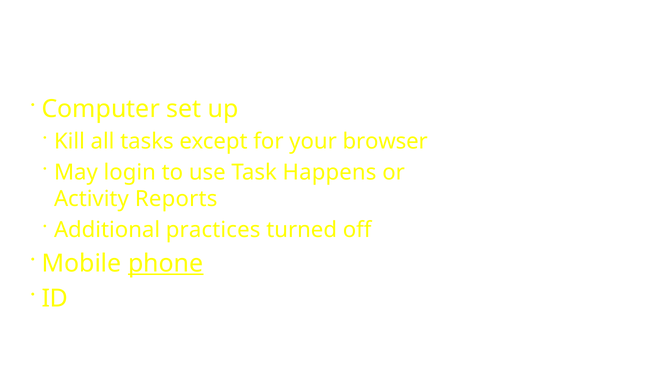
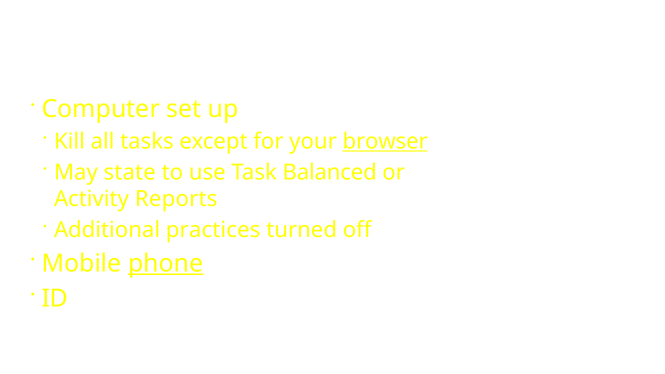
browser underline: none -> present
login: login -> state
Happens: Happens -> Balanced
